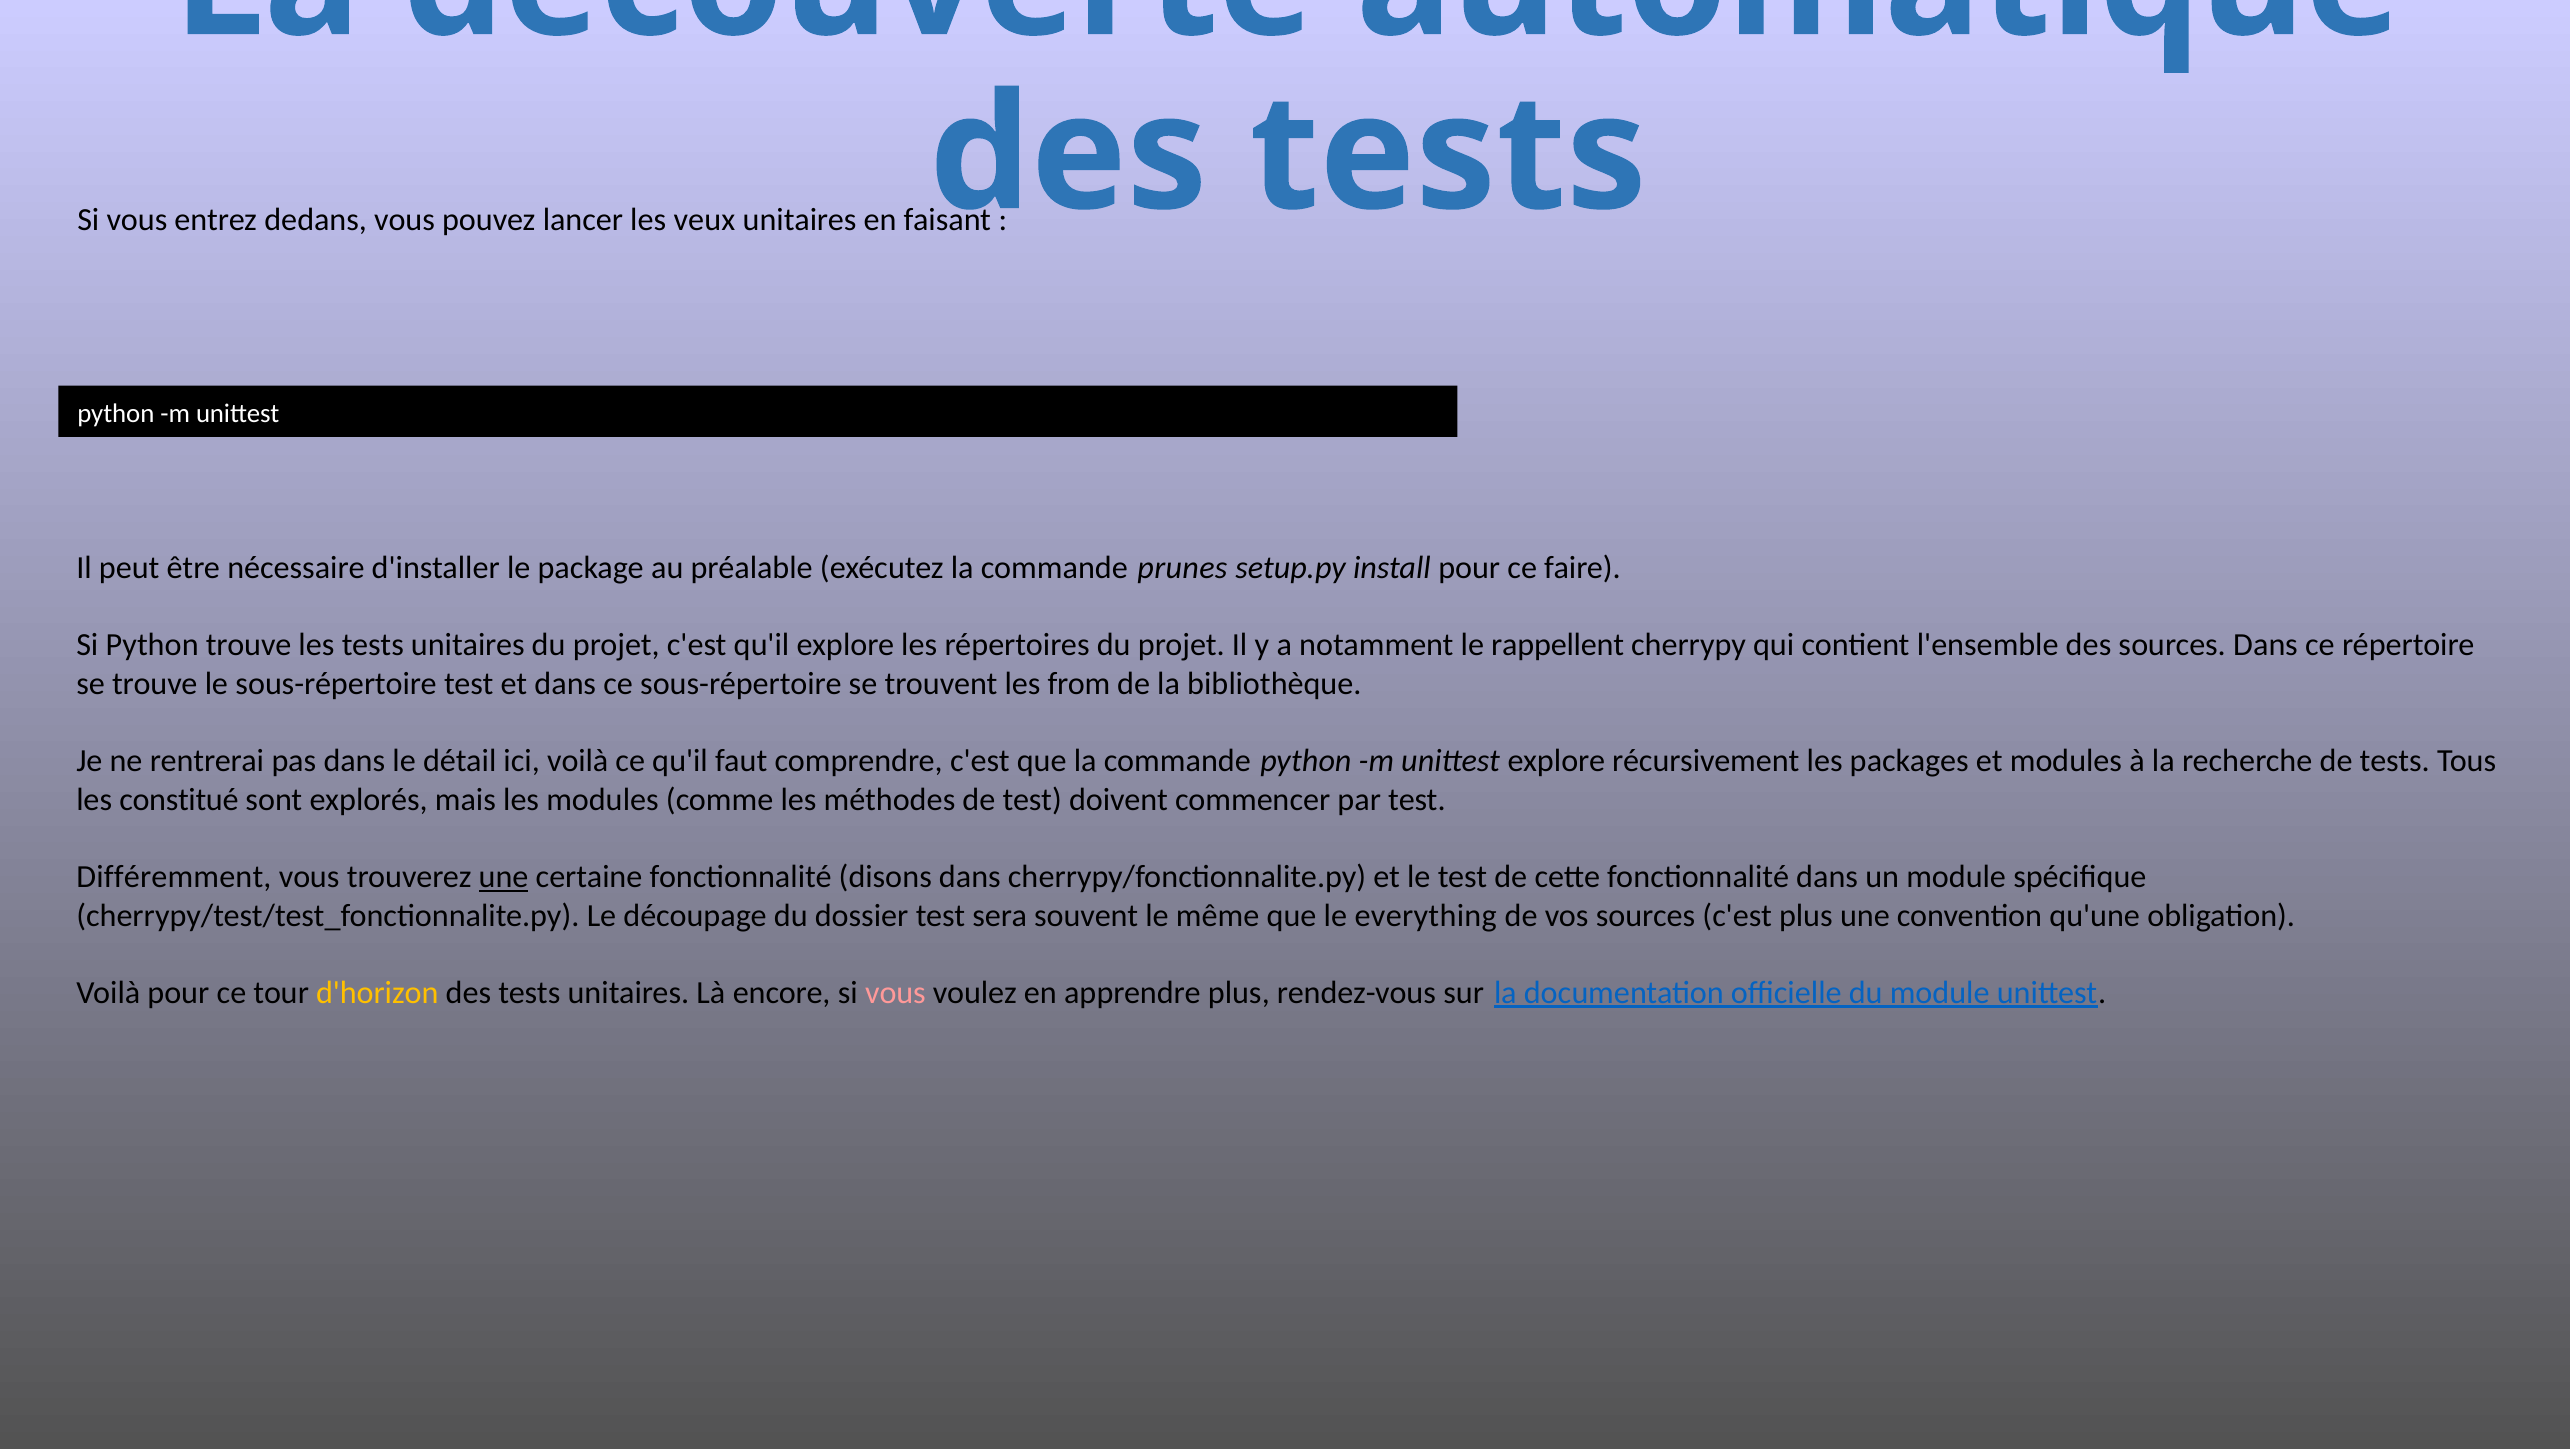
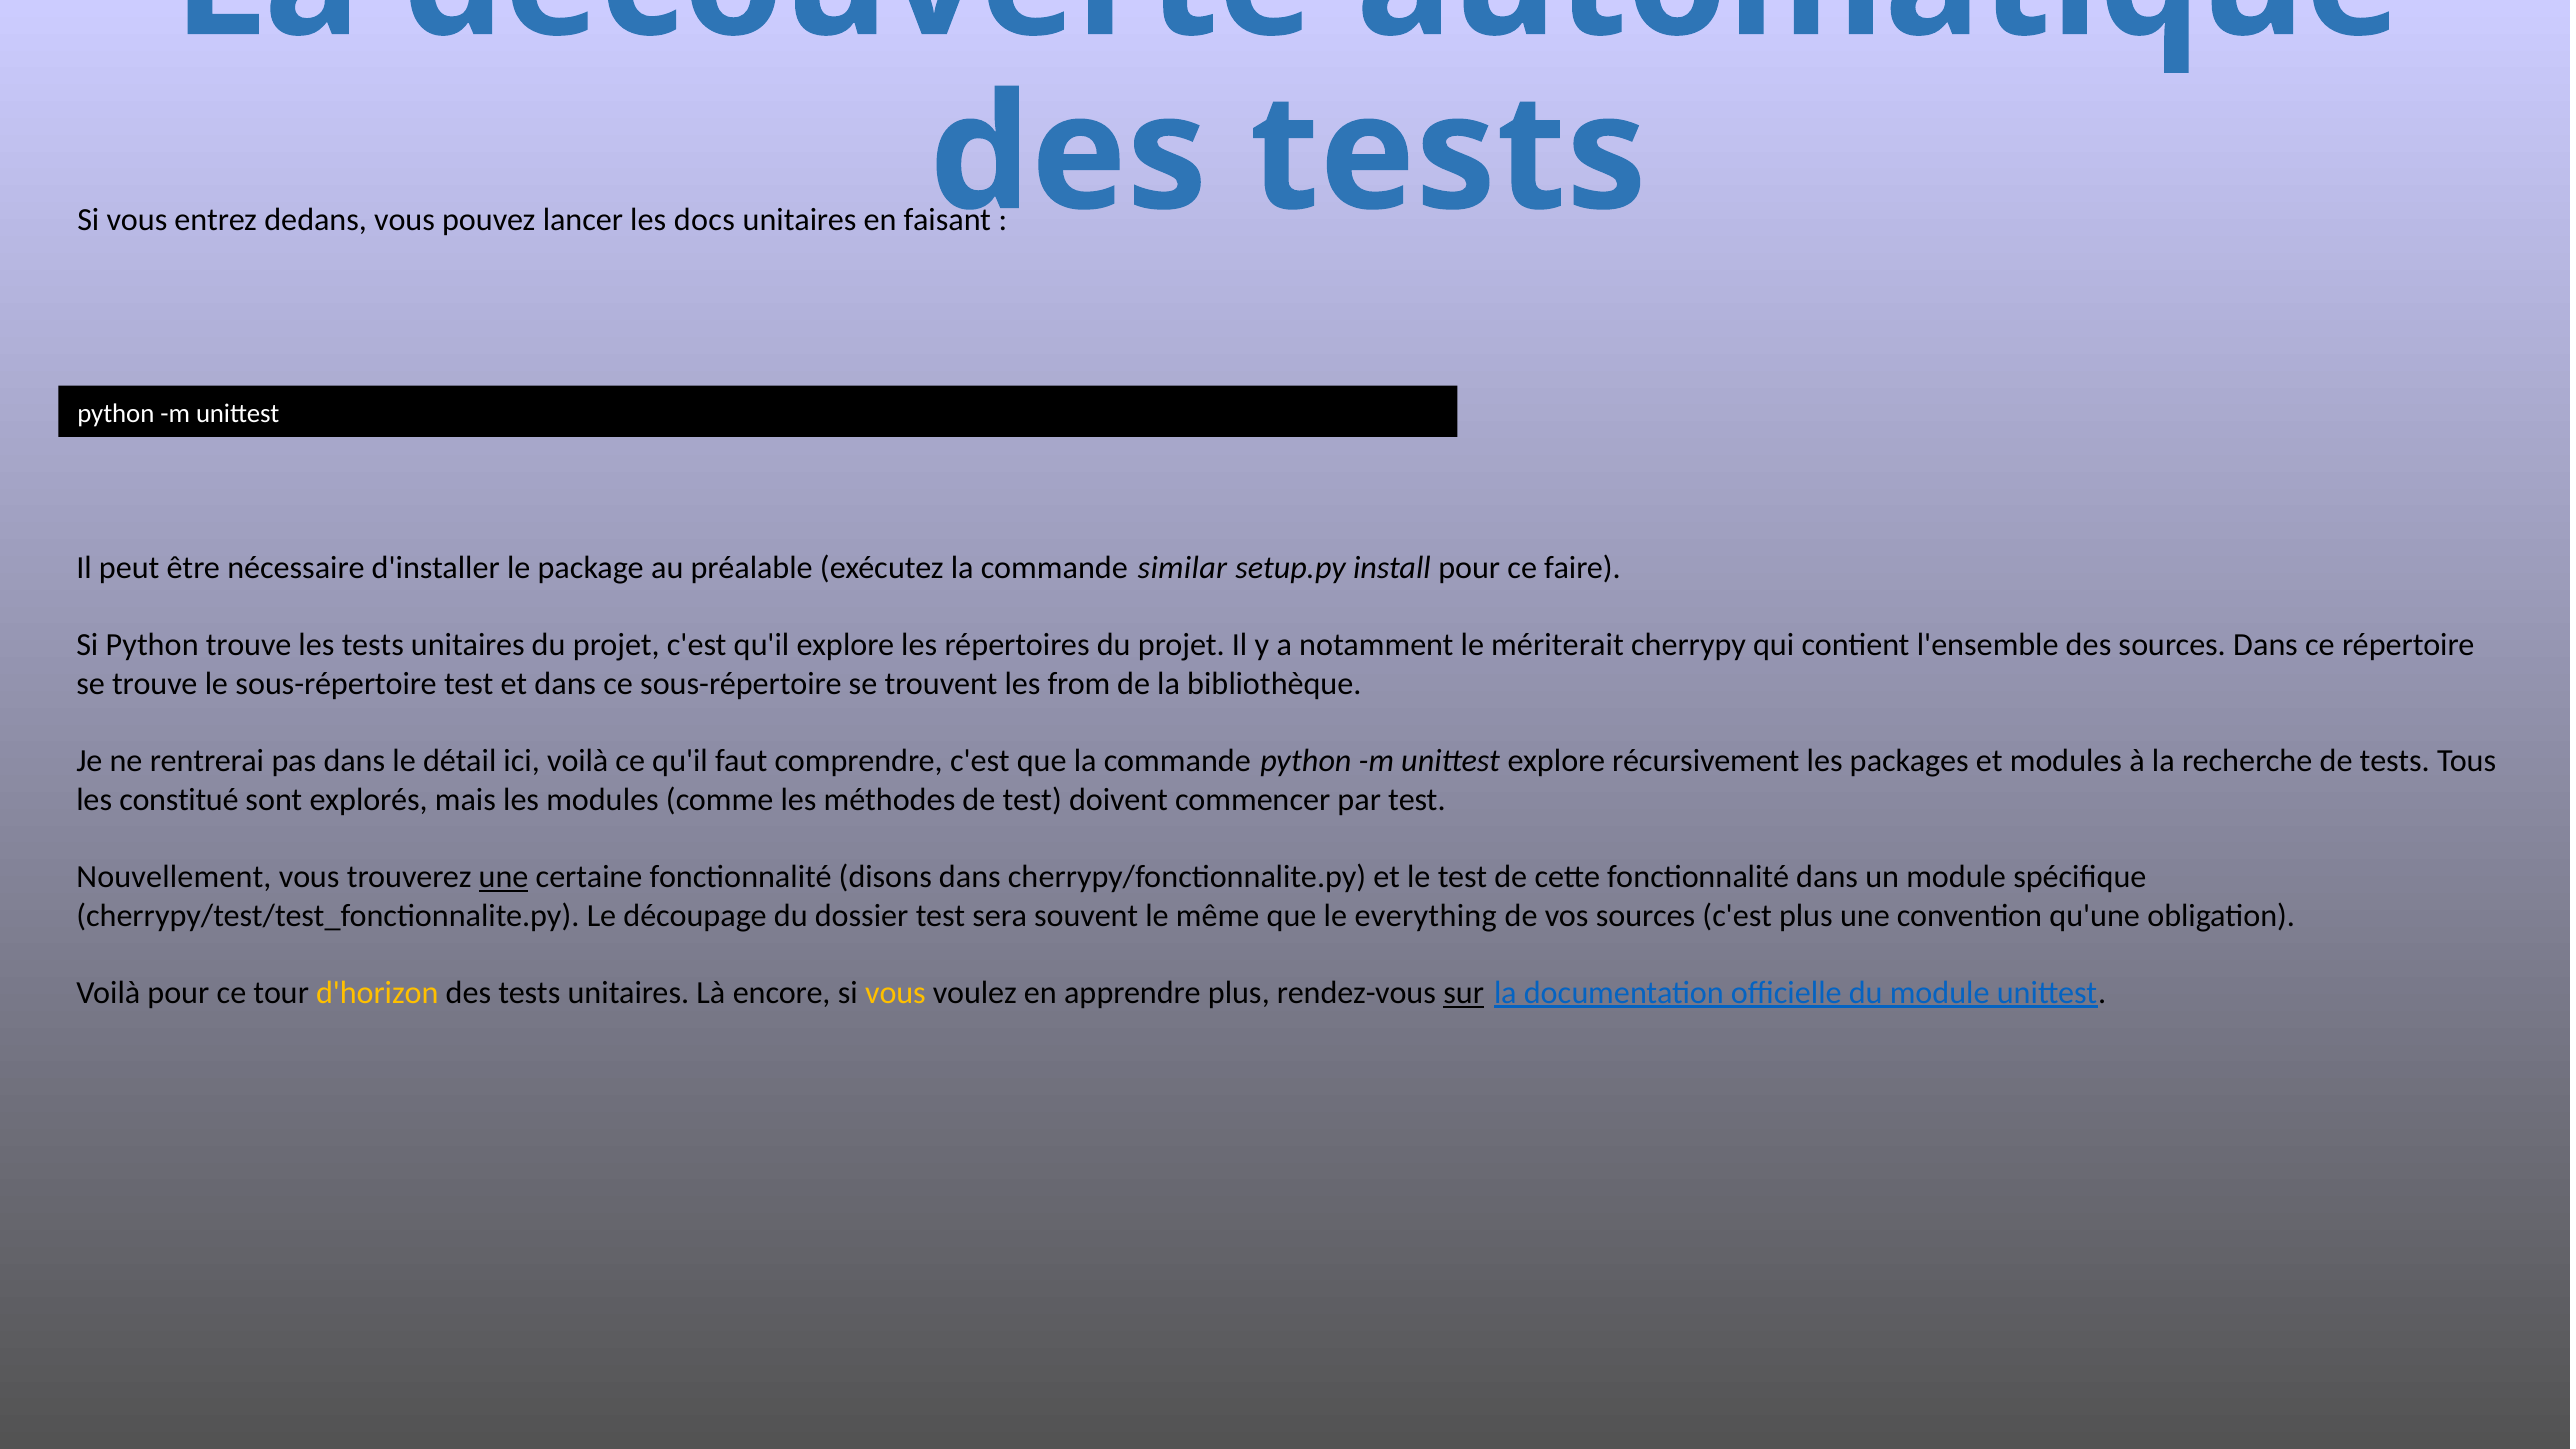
veux: veux -> docs
prunes: prunes -> similar
rappellent: rappellent -> mériterait
Différemment: Différemment -> Nouvellement
vous at (895, 993) colour: pink -> yellow
sur underline: none -> present
